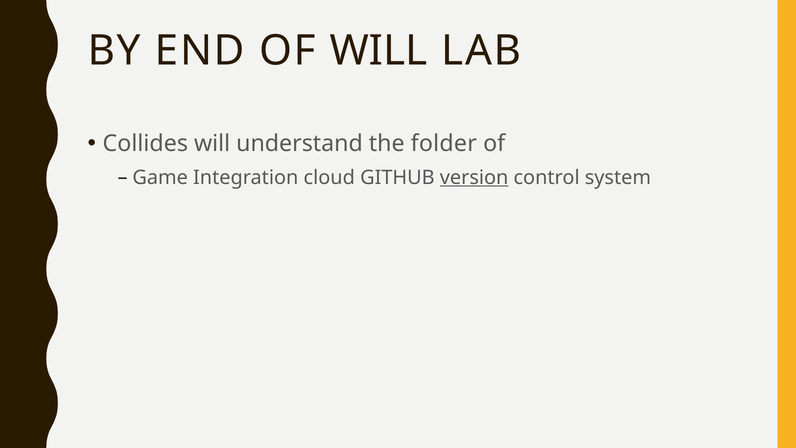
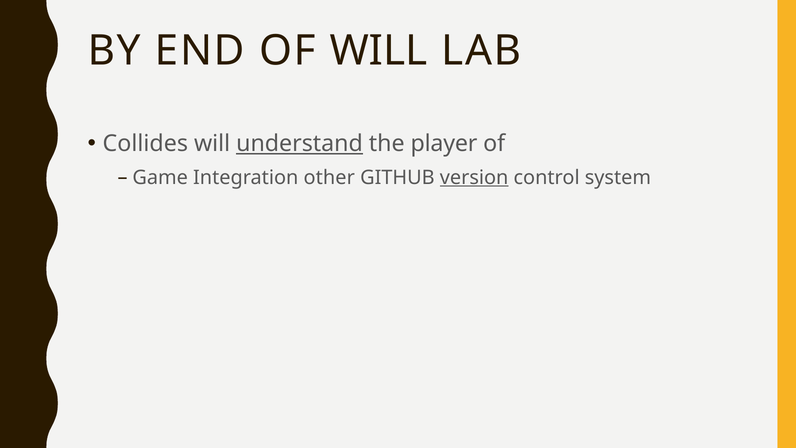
understand underline: none -> present
folder: folder -> player
cloud: cloud -> other
